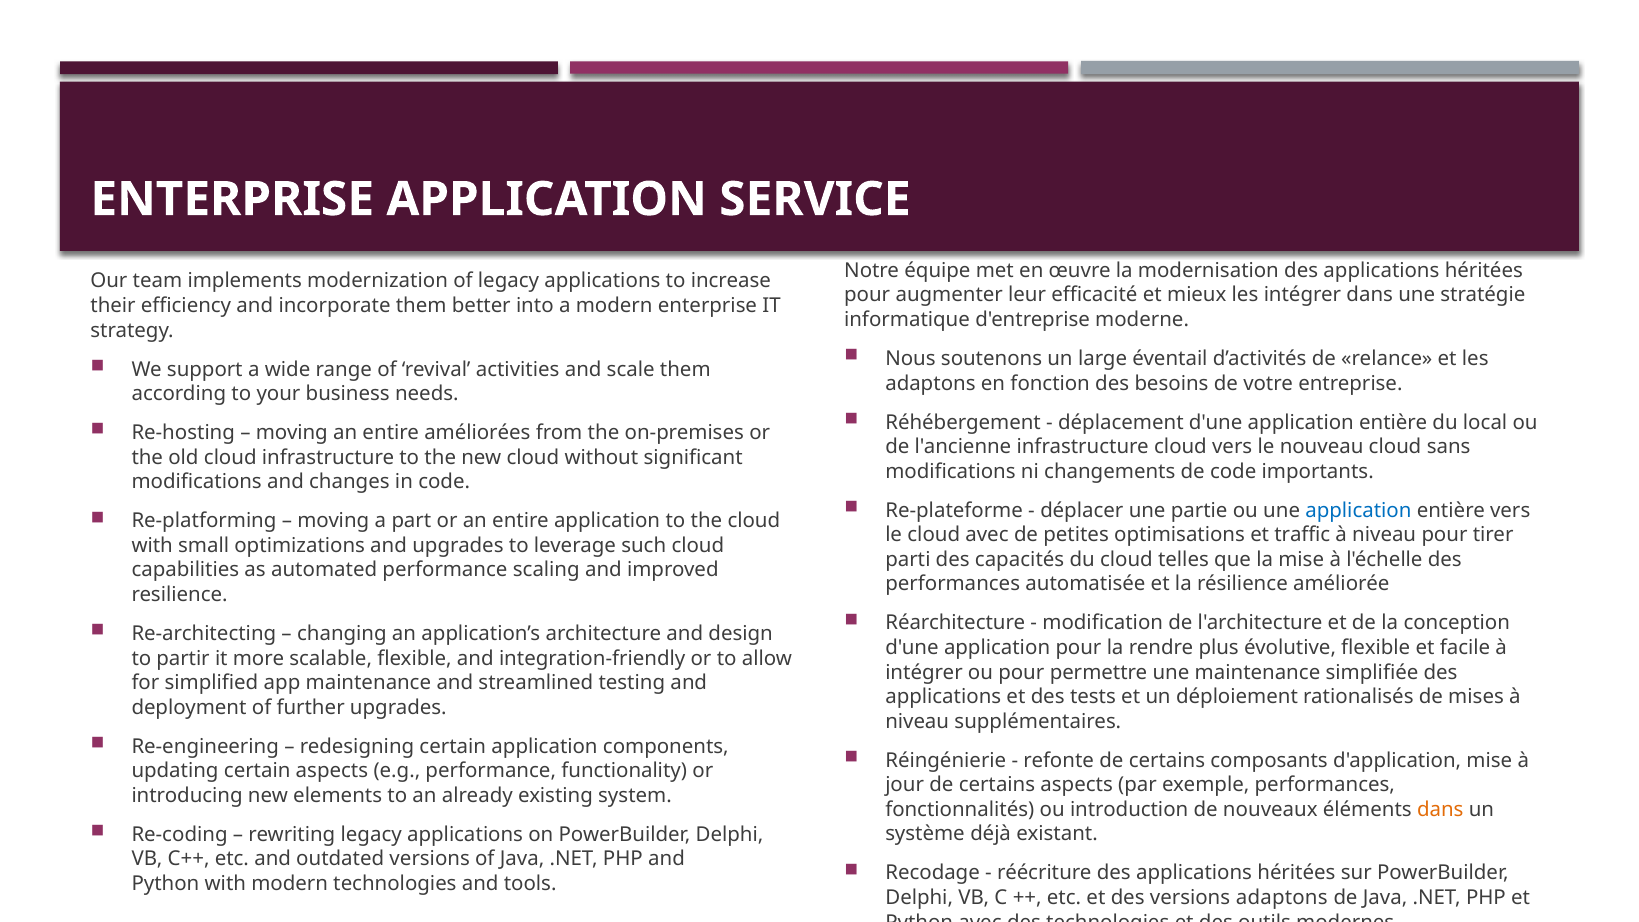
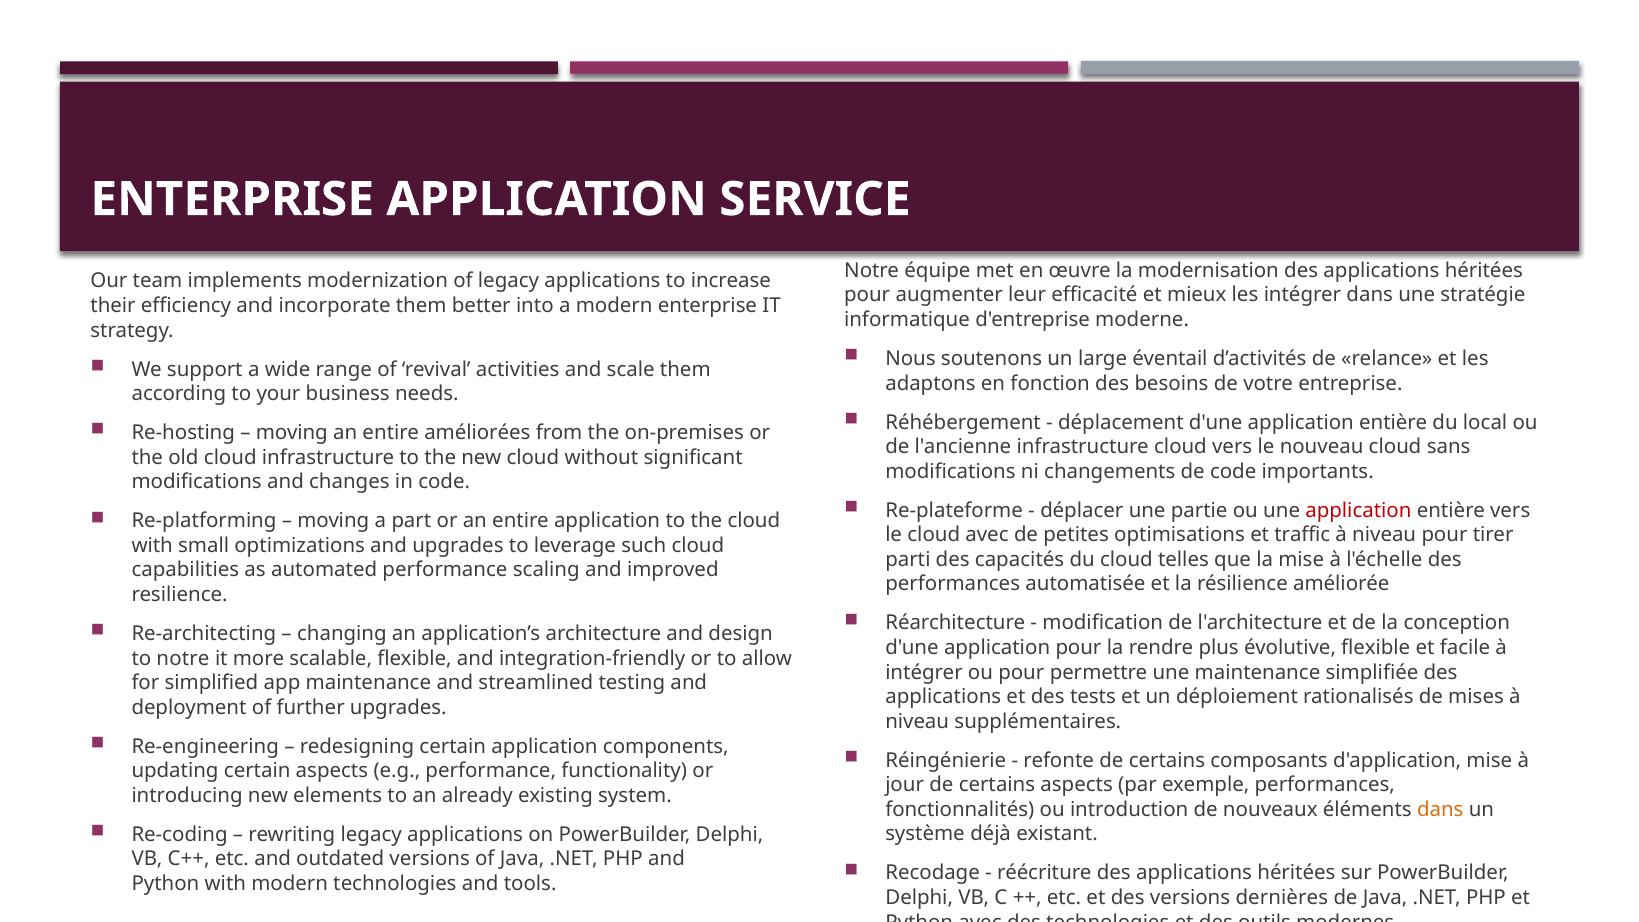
application at (1358, 510) colour: blue -> red
to partir: partir -> notre
versions adaptons: adaptons -> dernières
